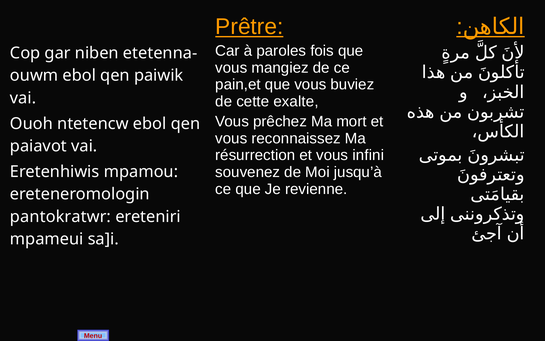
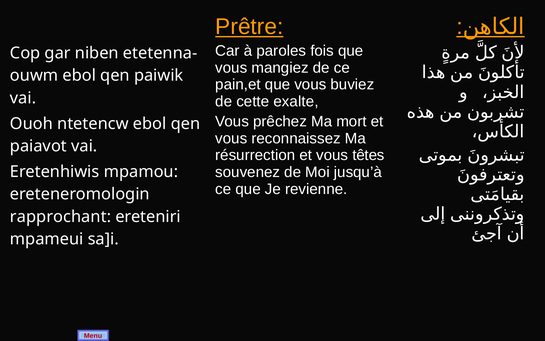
infini: infini -> têtes
pantokratwr: pantokratwr -> rapprochant
